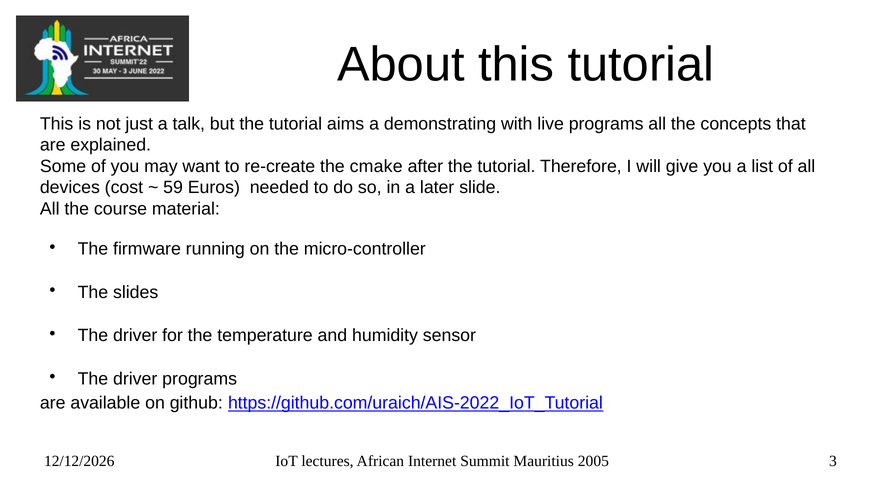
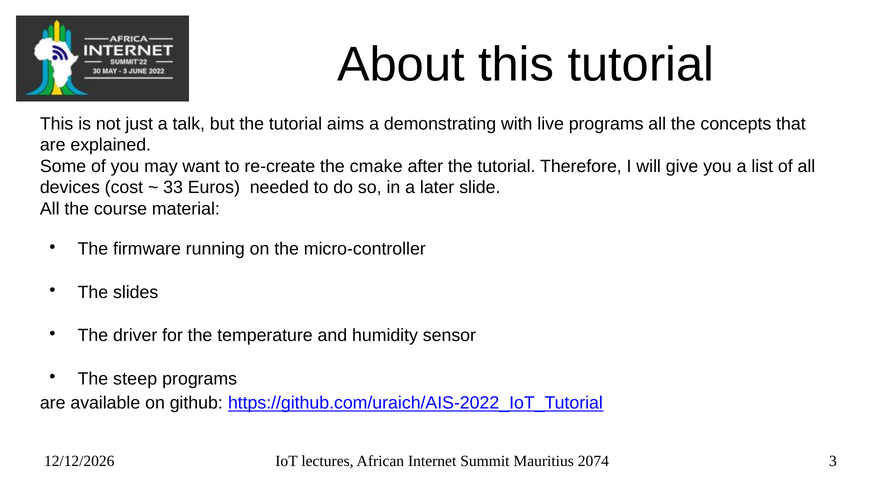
59: 59 -> 33
driver at (135, 379): driver -> steep
2005: 2005 -> 2074
